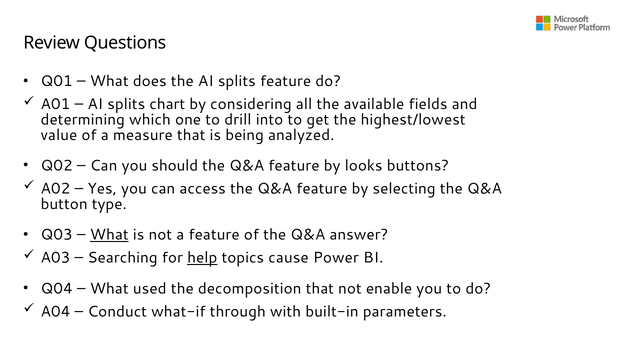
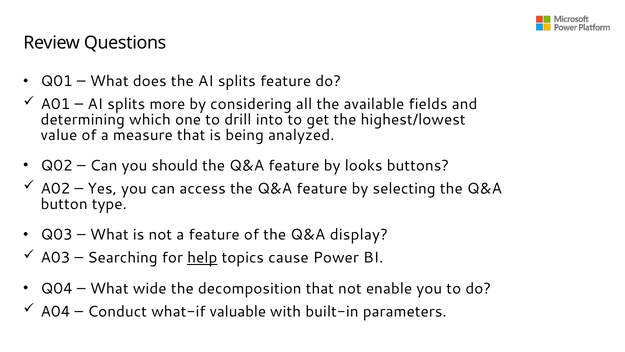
chart: chart -> more
What at (109, 234) underline: present -> none
answer: answer -> display
used: used -> wide
through: through -> valuable
